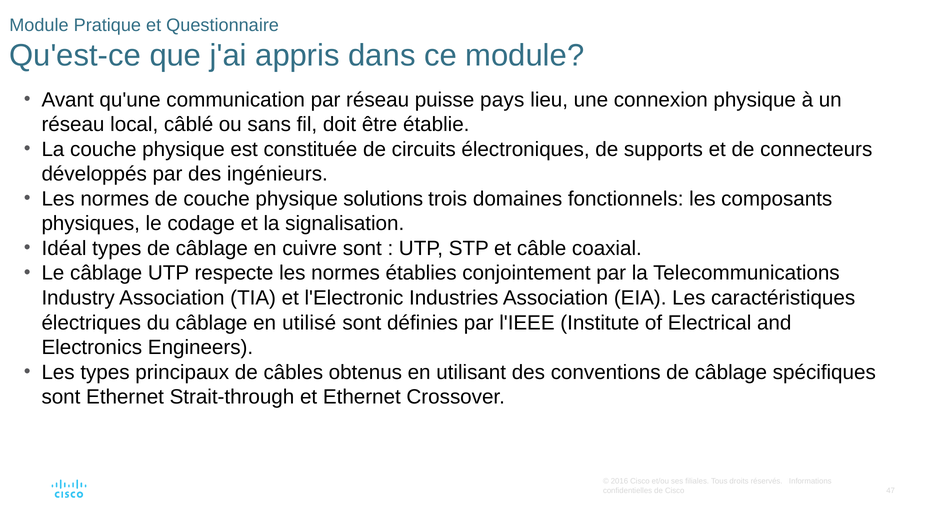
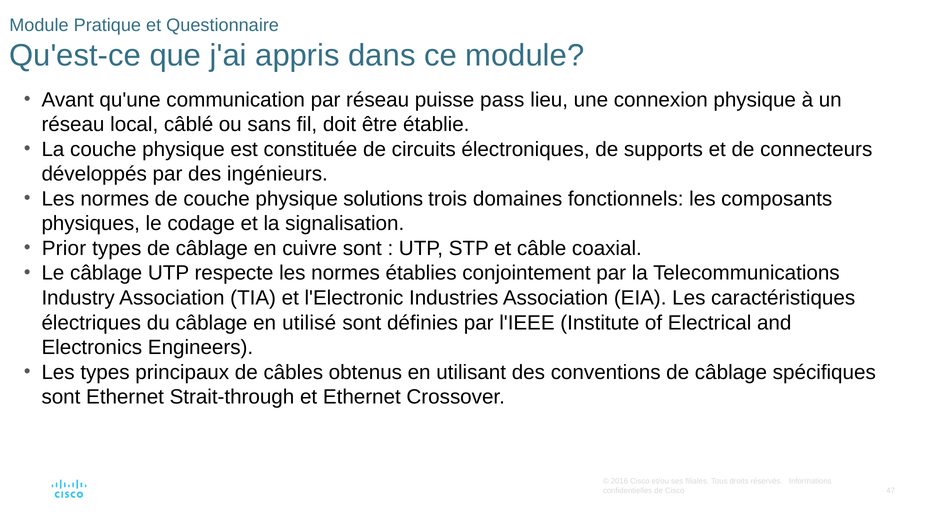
pays: pays -> pass
Idéal: Idéal -> Prior
